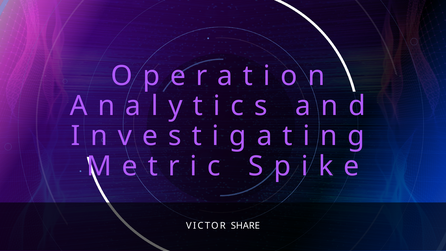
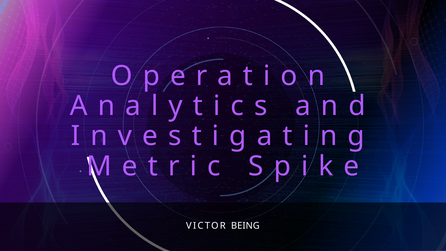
SHARE: SHARE -> BEING
